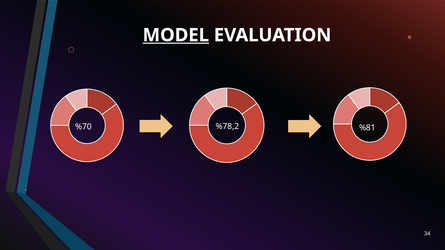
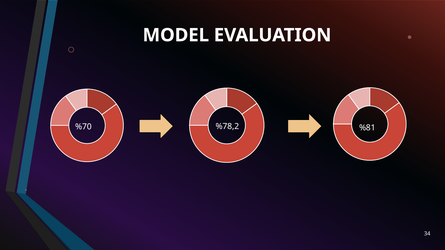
MODEL underline: present -> none
